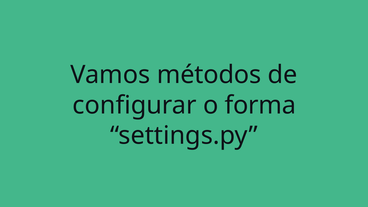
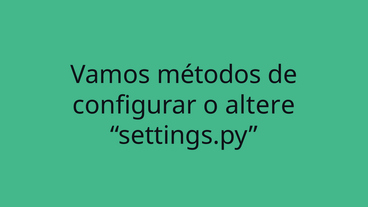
forma: forma -> altere
